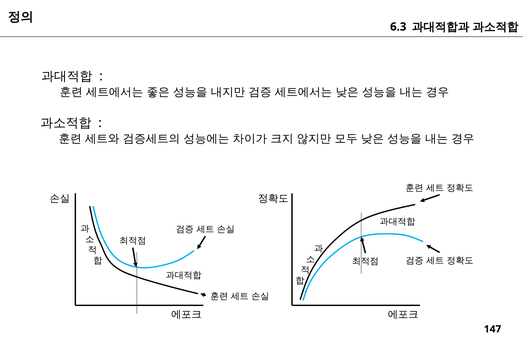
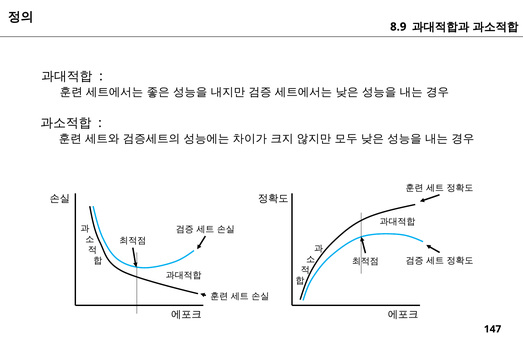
6.3: 6.3 -> 8.9
